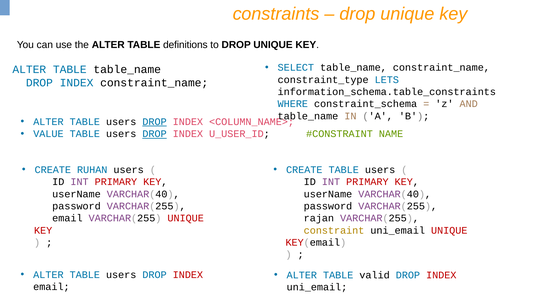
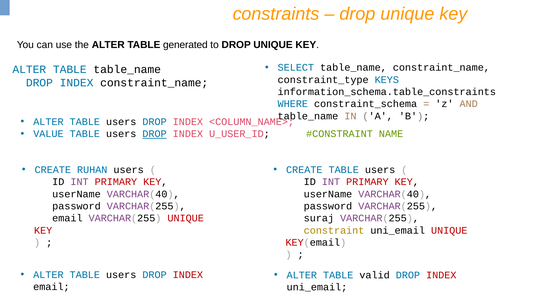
definitions: definitions -> generated
LETS: LETS -> KEYS
DROP at (155, 122) underline: present -> none
rajan: rajan -> suraj
